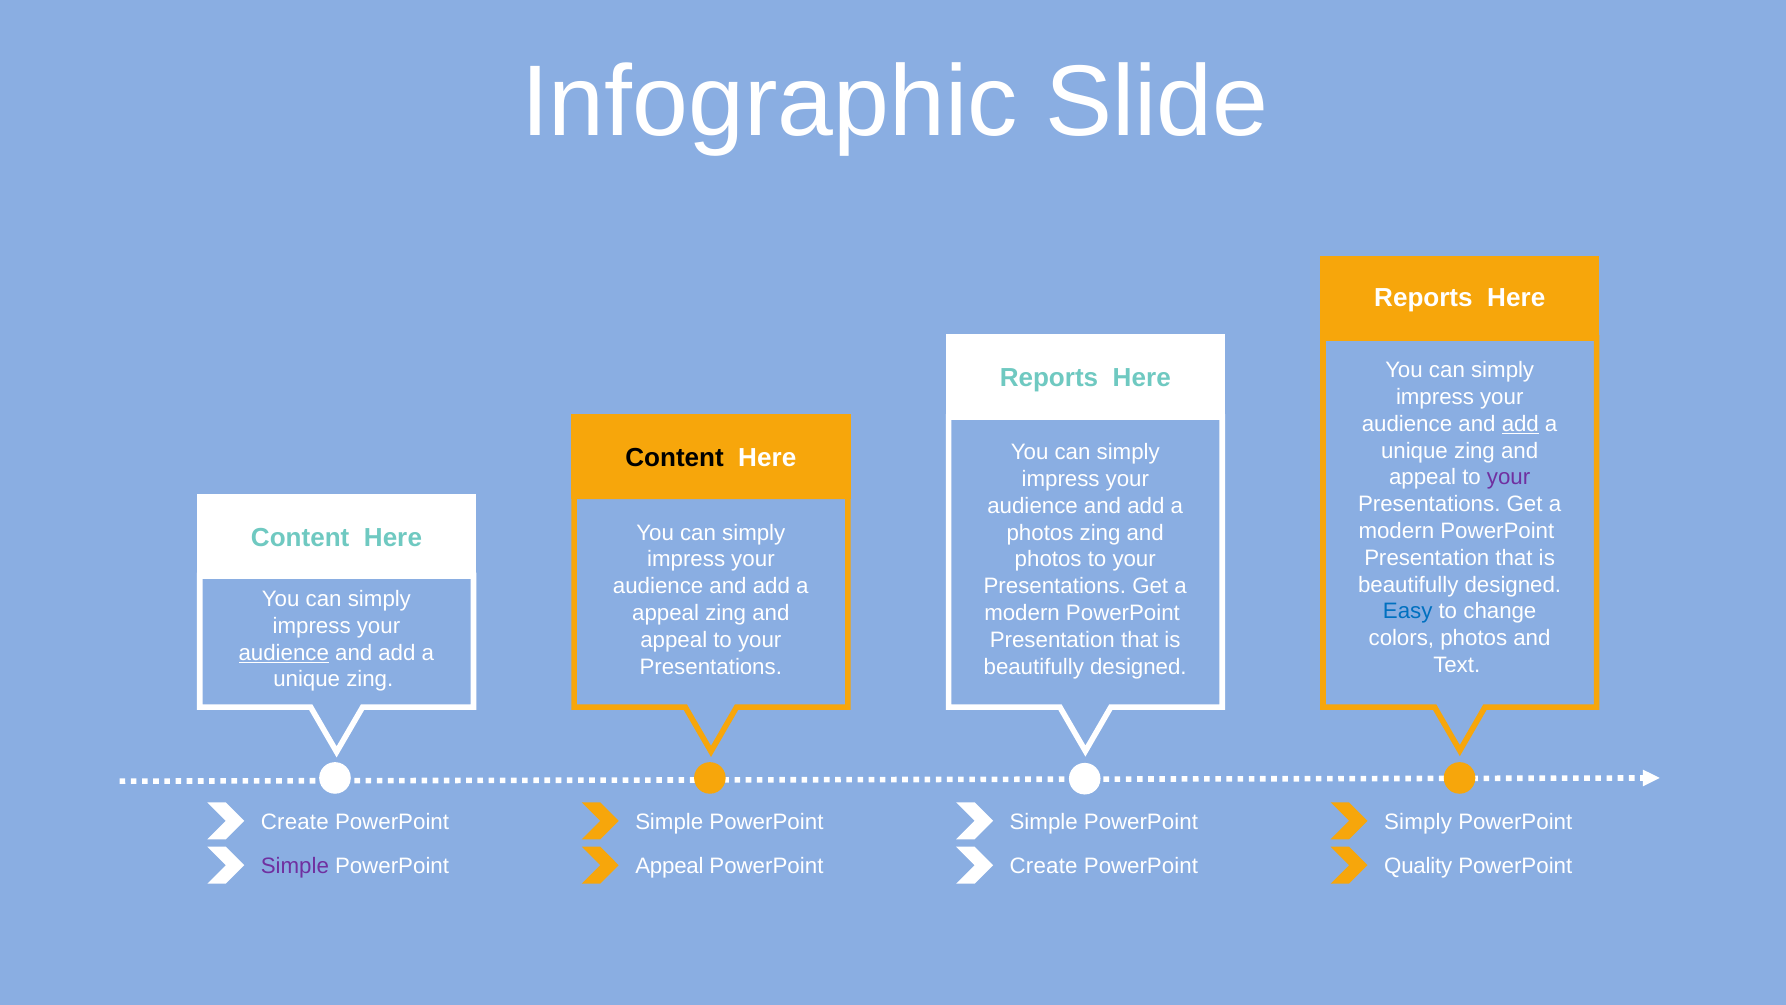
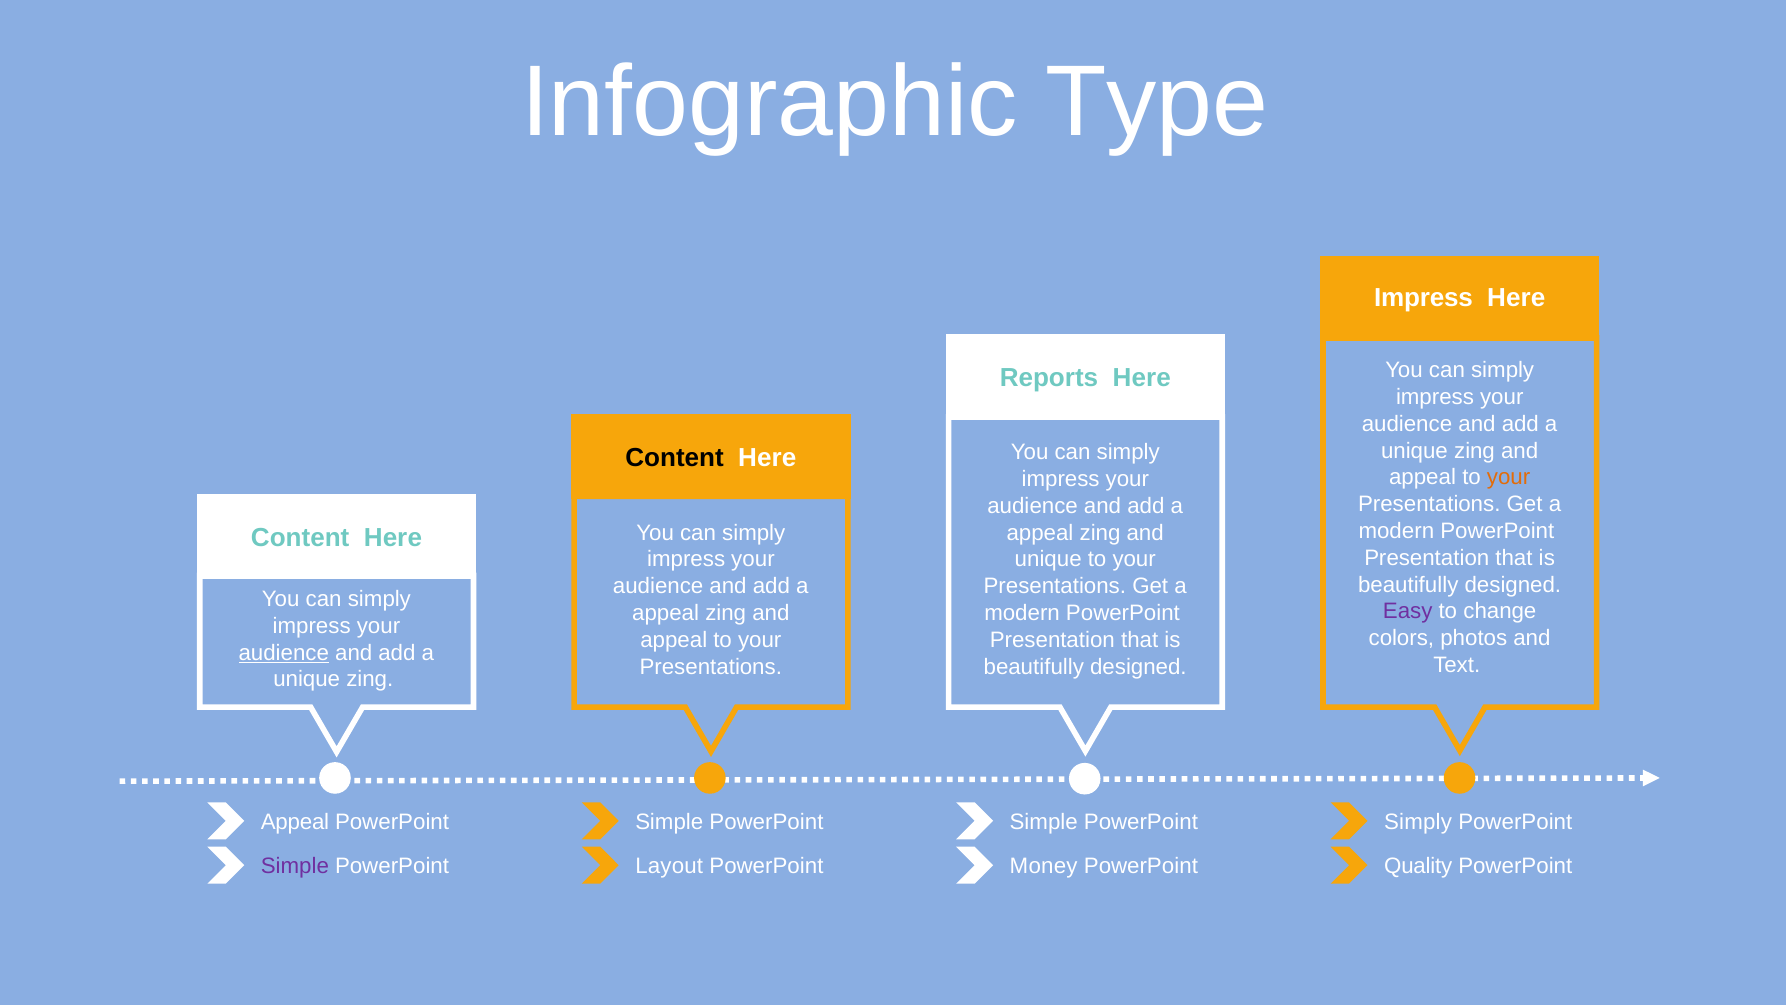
Slide: Slide -> Type
Reports at (1423, 298): Reports -> Impress
add at (1520, 424) underline: present -> none
your at (1509, 477) colour: purple -> orange
photos at (1040, 533): photos -> appeal
photos at (1048, 559): photos -> unique
Easy colour: blue -> purple
Create at (295, 822): Create -> Appeal
Appeal at (669, 866): Appeal -> Layout
Create at (1044, 866): Create -> Money
